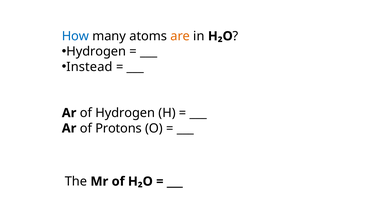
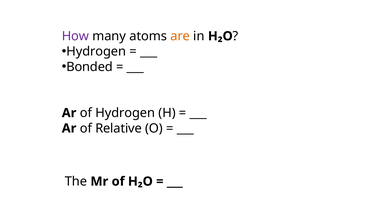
How colour: blue -> purple
Instead: Instead -> Bonded
Protons: Protons -> Relative
